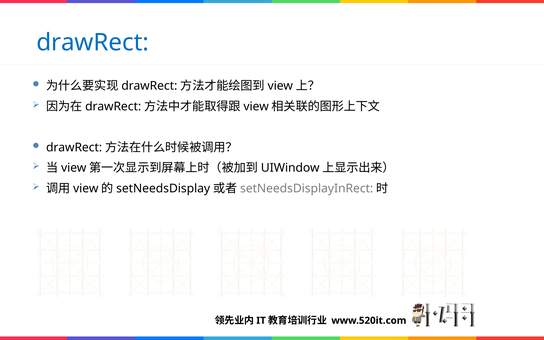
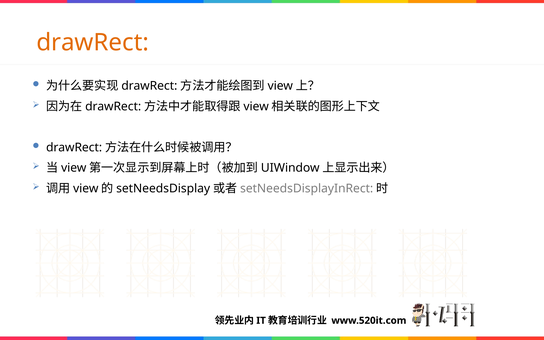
drawRect colour: blue -> orange
